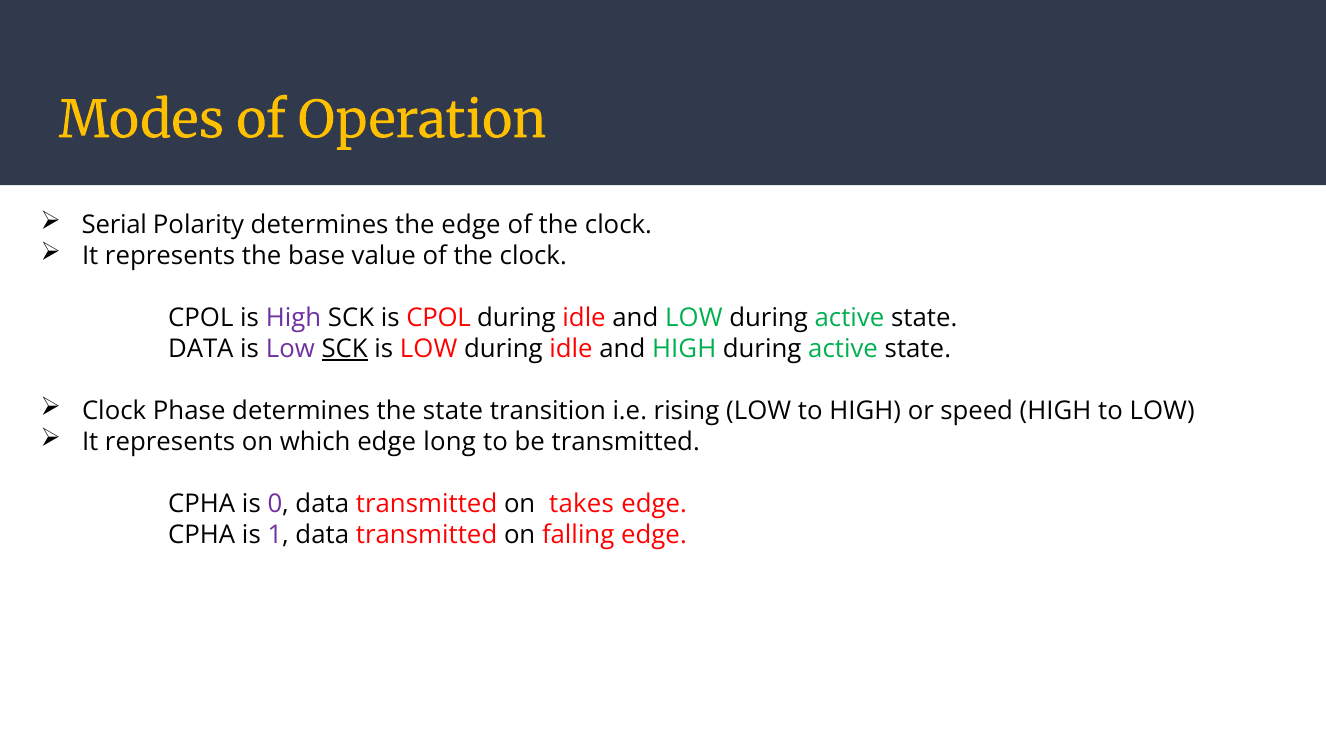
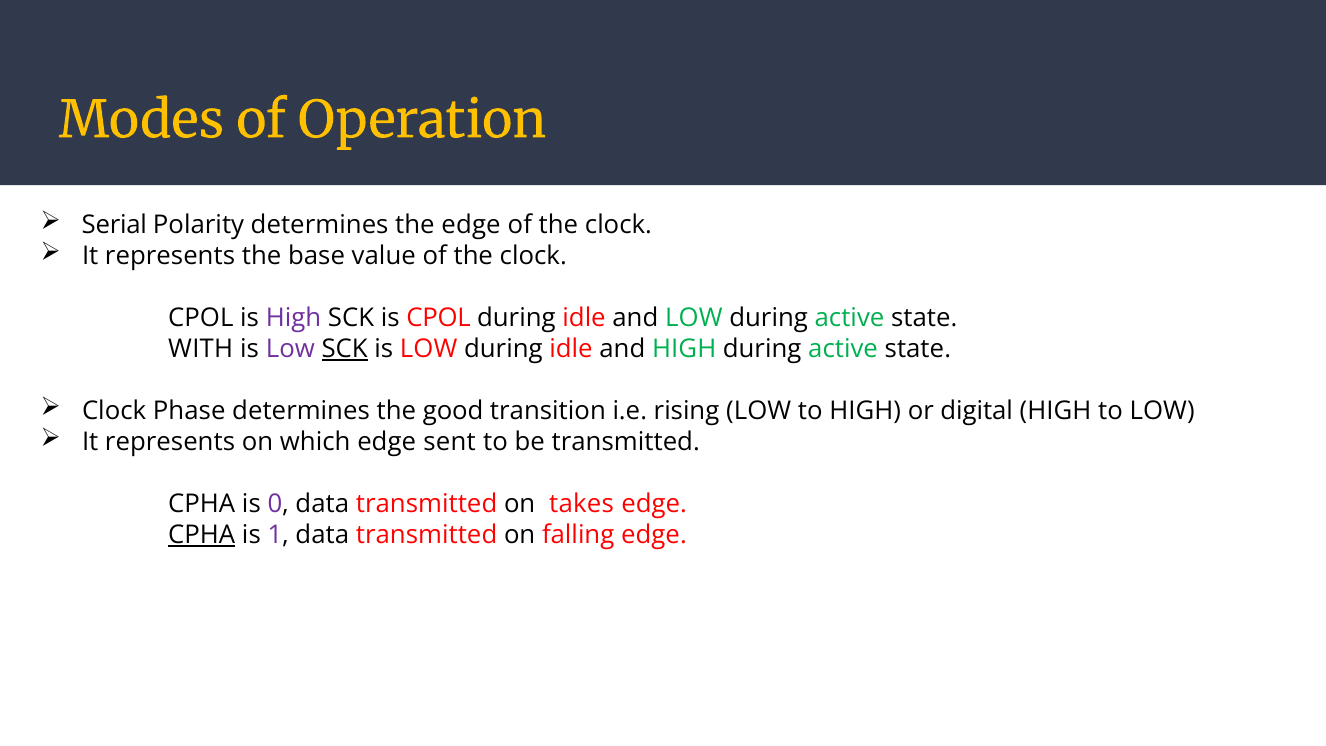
DATA at (201, 349): DATA -> WITH
the state: state -> good
speed: speed -> digital
long: long -> sent
CPHA at (202, 535) underline: none -> present
